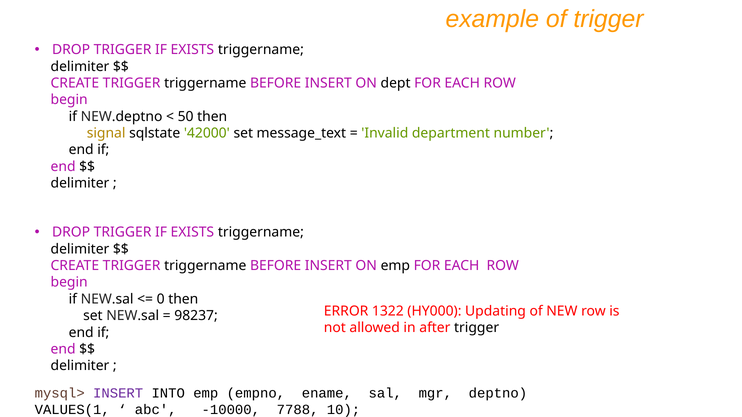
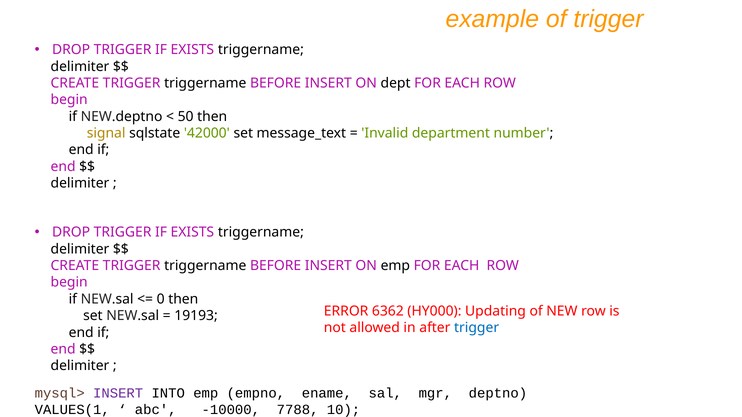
1322: 1322 -> 6362
98237: 98237 -> 19193
trigger at (477, 328) colour: black -> blue
